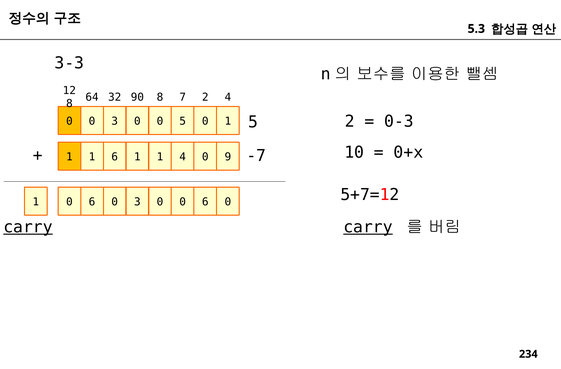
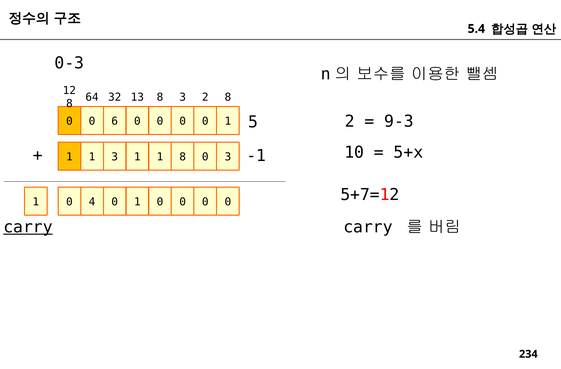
5.3: 5.3 -> 5.4
3-3: 3-3 -> 0-3
90: 90 -> 13
8 7: 7 -> 3
2 4: 4 -> 8
0-3: 0-3 -> 9-3
0 0 3: 3 -> 6
5 at (183, 121): 5 -> 0
0+x: 0+x -> 5+x
-7: -7 -> -1
1 6: 6 -> 3
1 4: 4 -> 8
0 9: 9 -> 3
6 at (92, 202): 6 -> 4
3 at (137, 202): 3 -> 1
6 at (205, 202): 6 -> 0
carry at (368, 227) underline: present -> none
